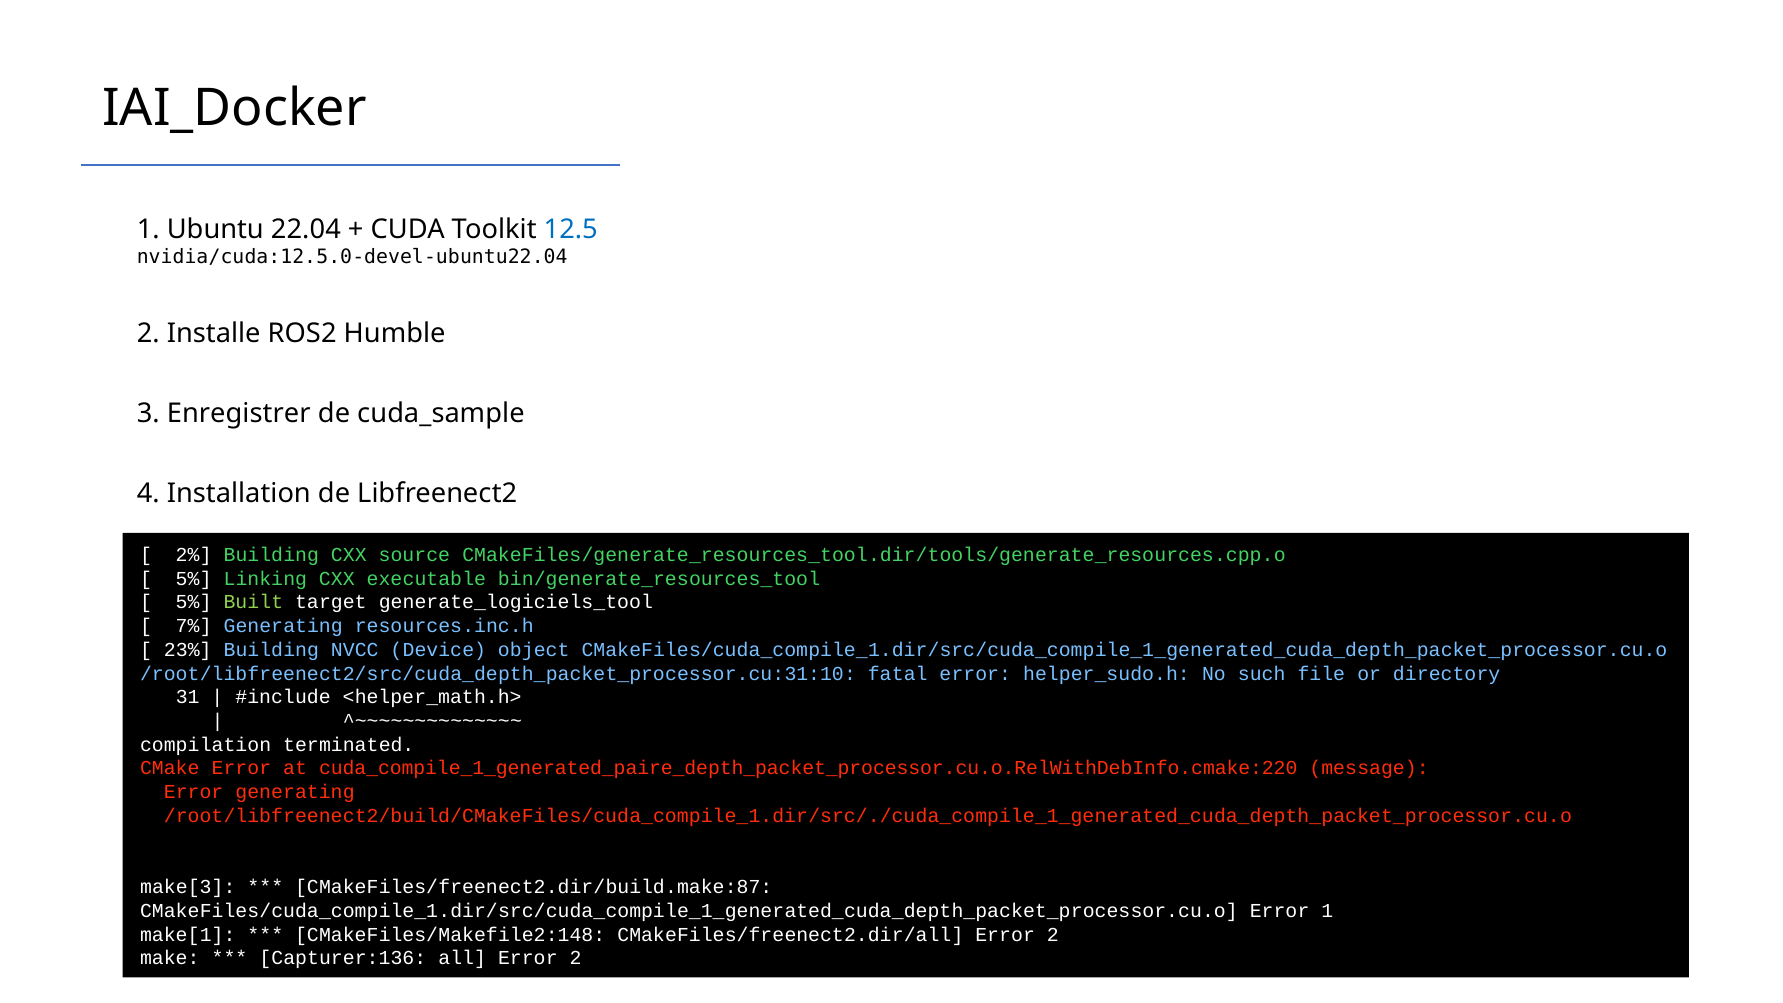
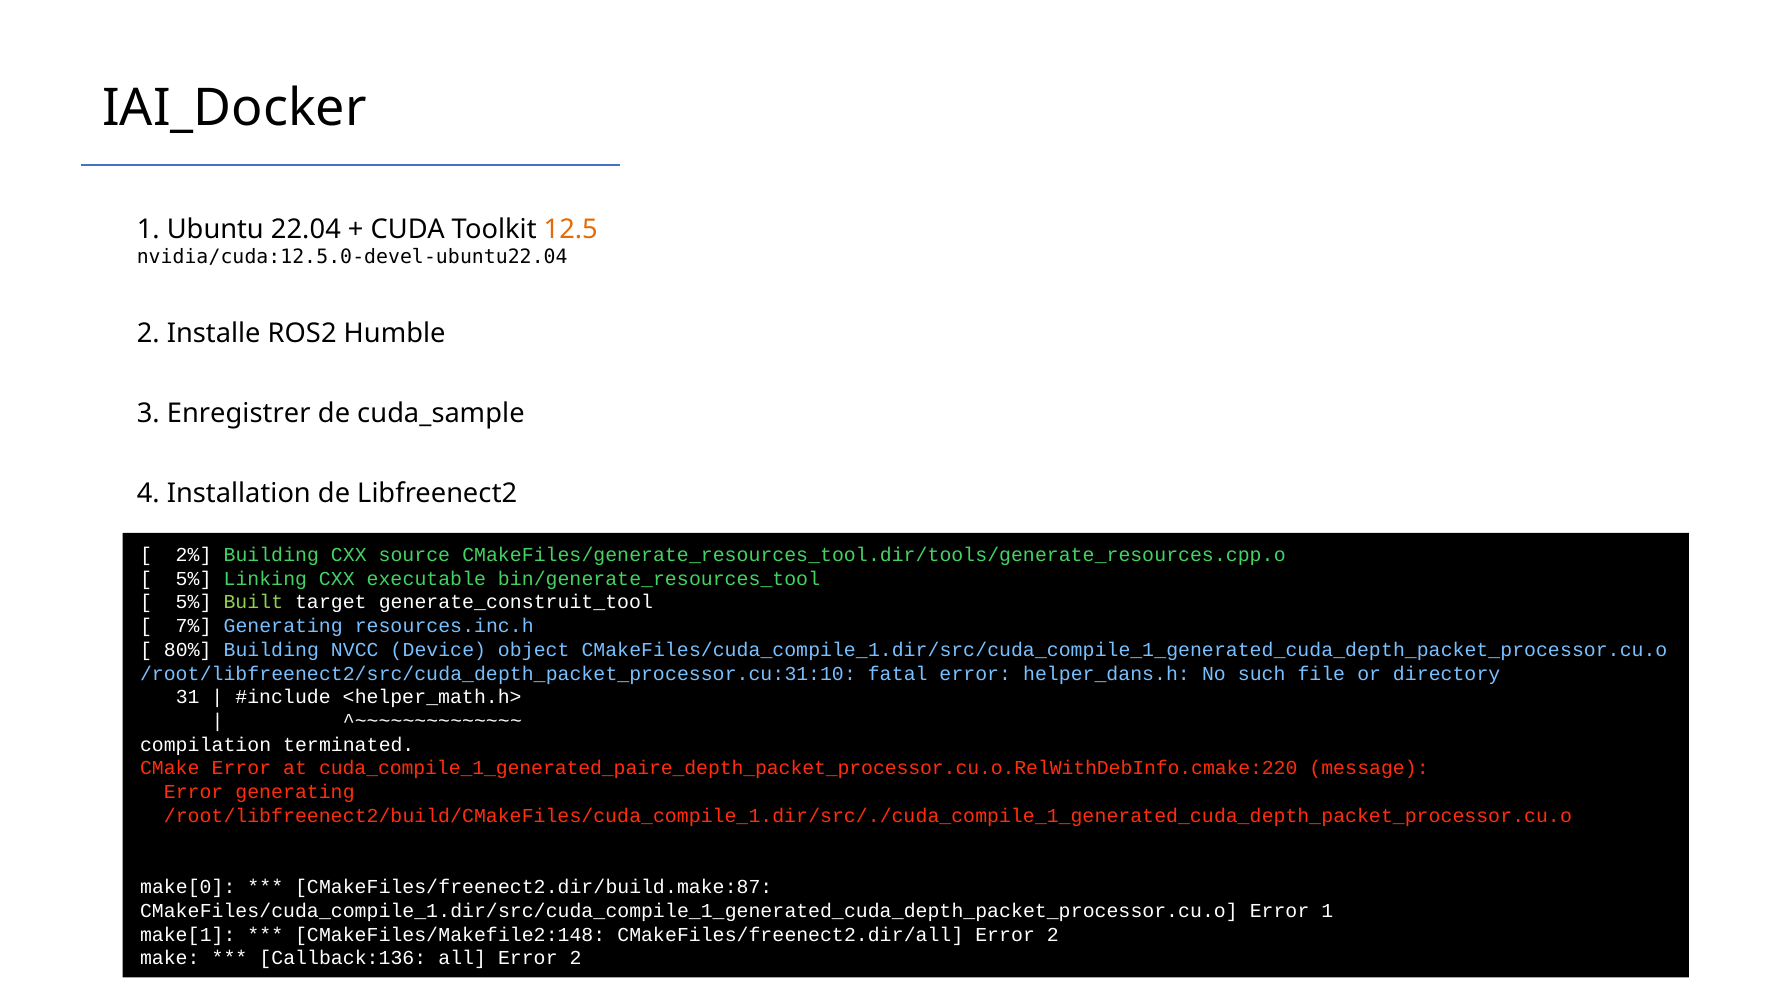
12.5 colour: blue -> orange
generate_logiciels_tool: generate_logiciels_tool -> generate_construit_tool
23%: 23% -> 80%
helper_sudo.h: helper_sudo.h -> helper_dans.h
make[3: make[3 -> make[0
Capturer:136: Capturer:136 -> Callback:136
